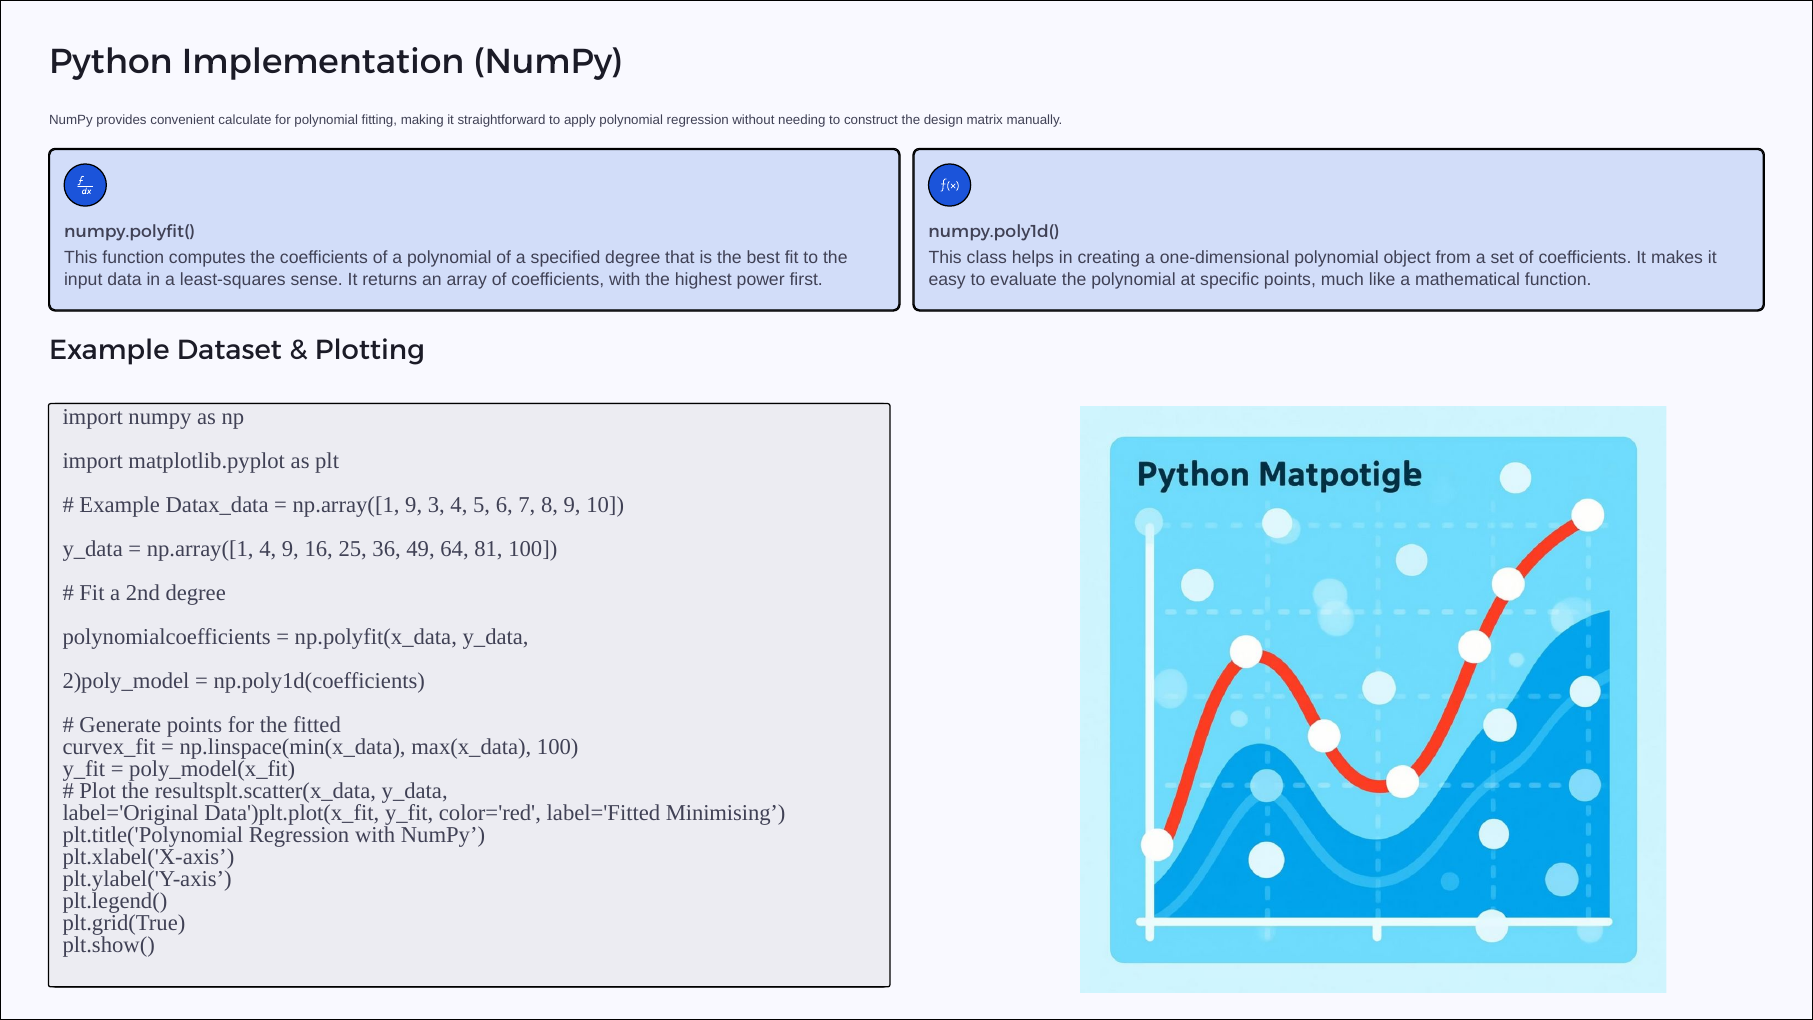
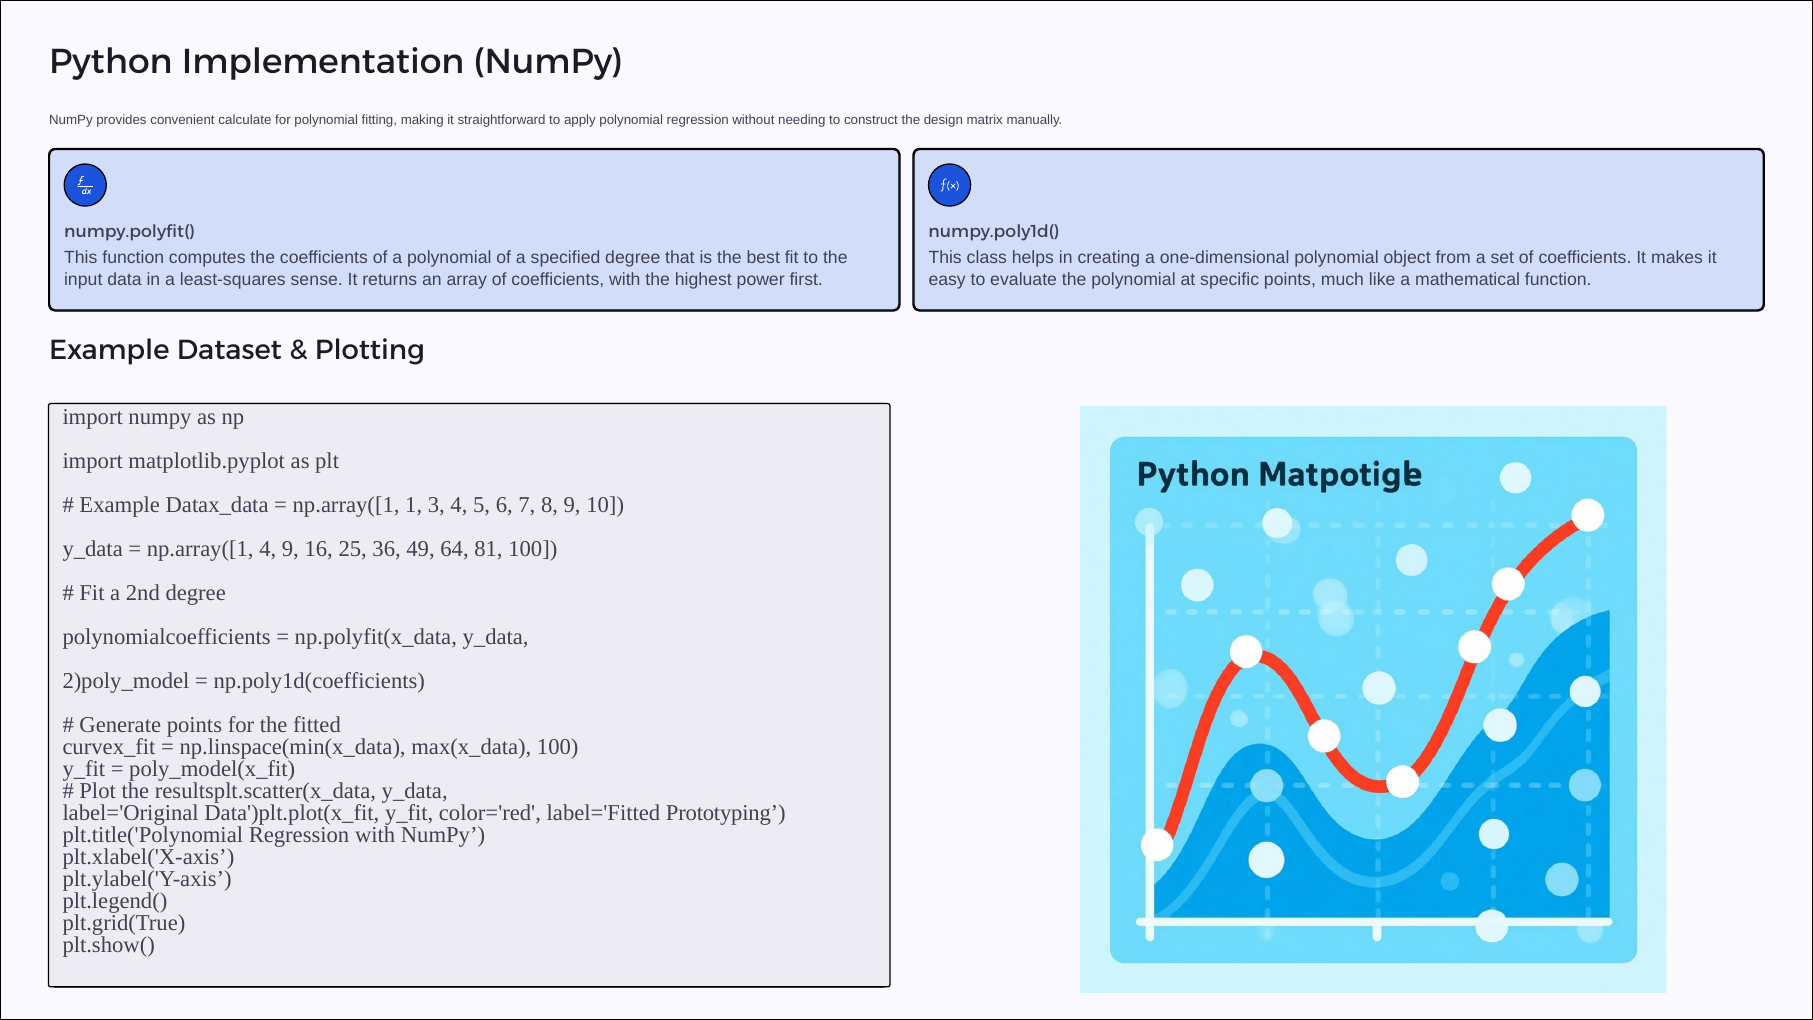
np.array([1 9: 9 -> 1
Minimising: Minimising -> Prototyping
